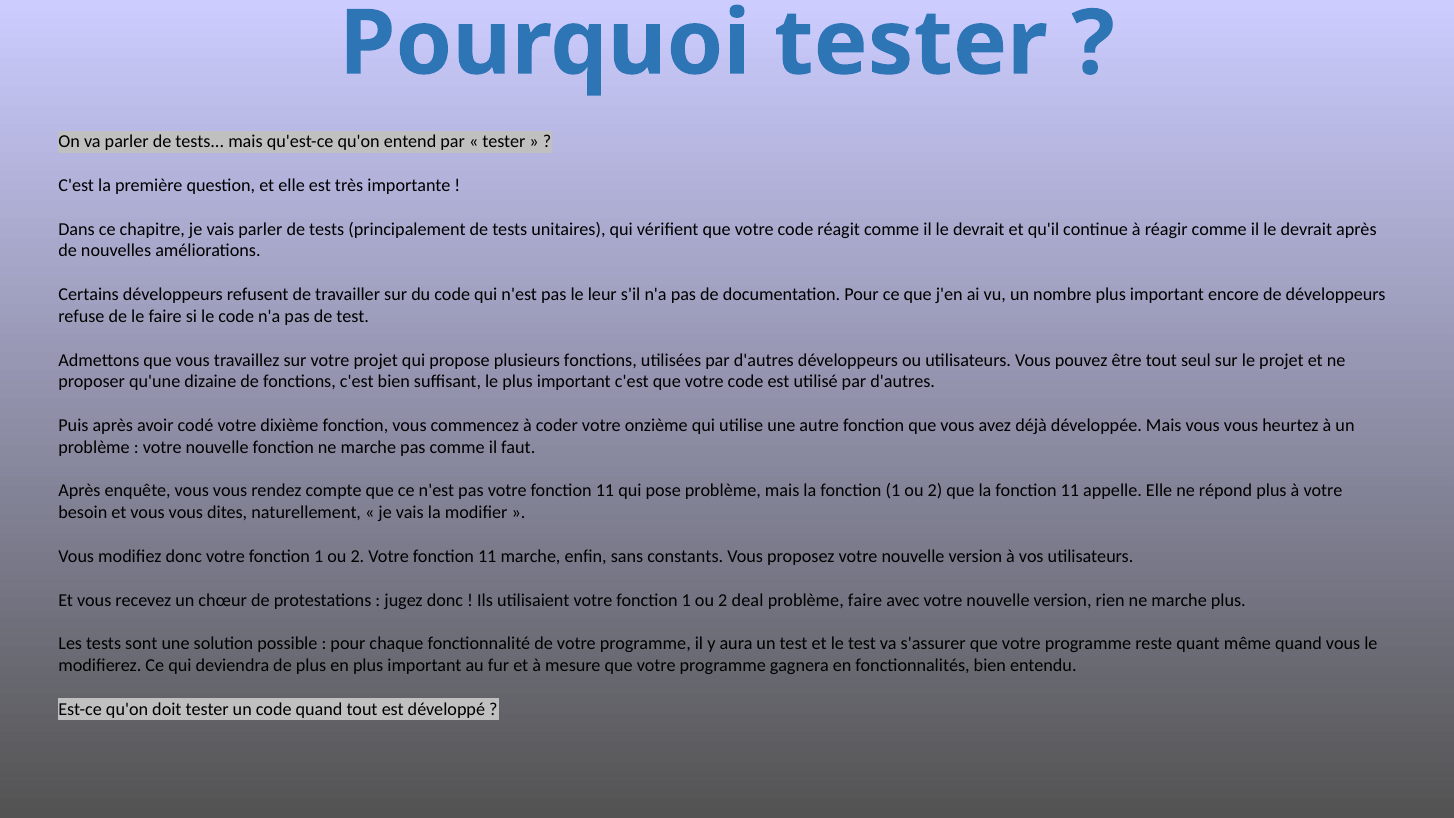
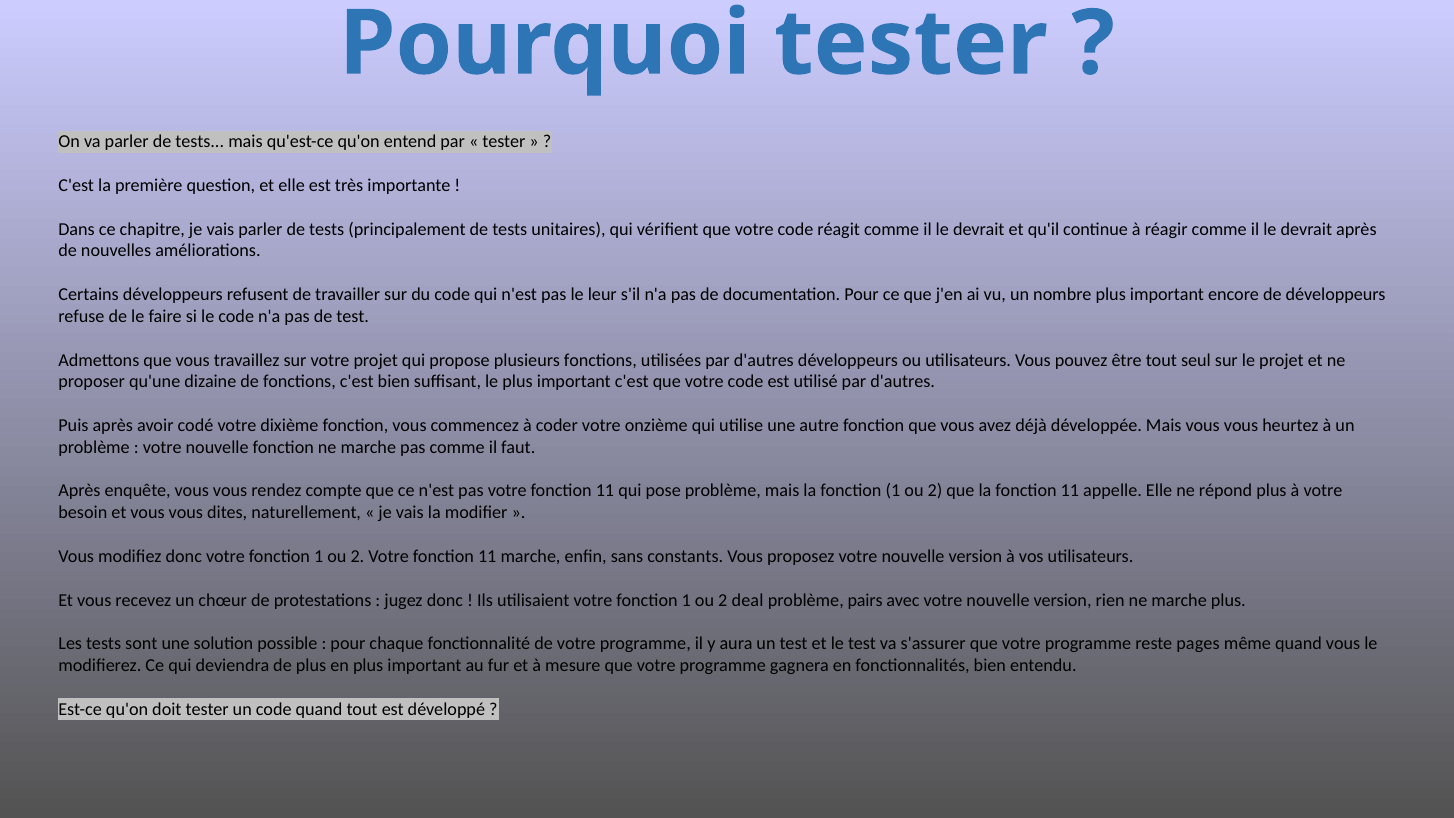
problème faire: faire -> pairs
quant: quant -> pages
